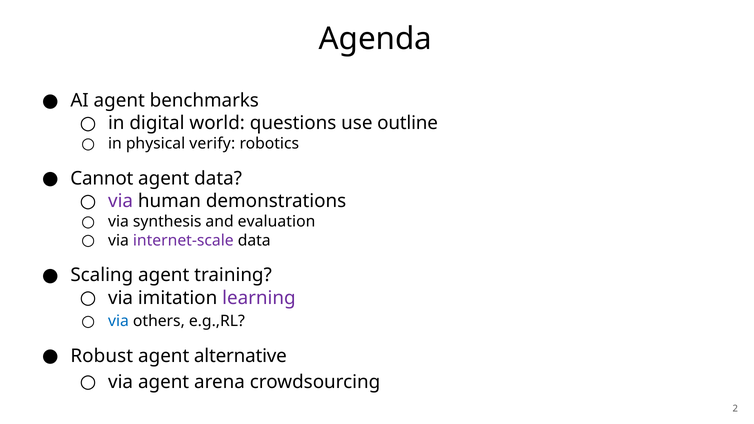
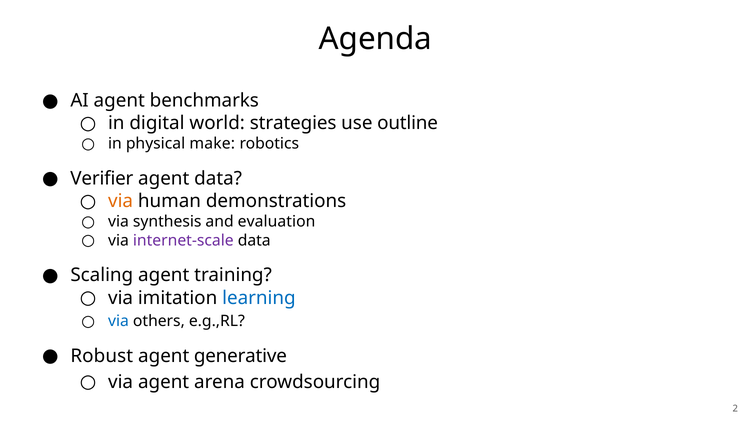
questions: questions -> strategies
verify: verify -> make
Cannot: Cannot -> Verifier
via at (121, 201) colour: purple -> orange
learning colour: purple -> blue
alternative: alternative -> generative
